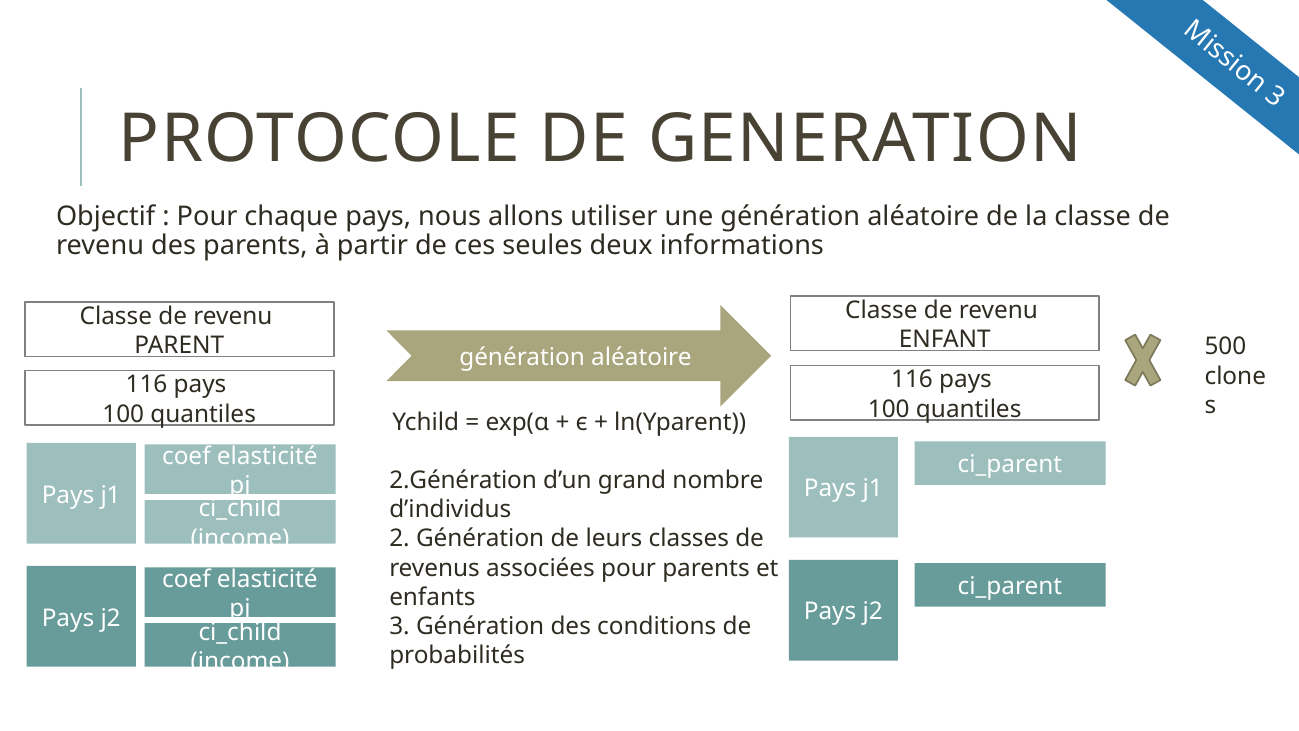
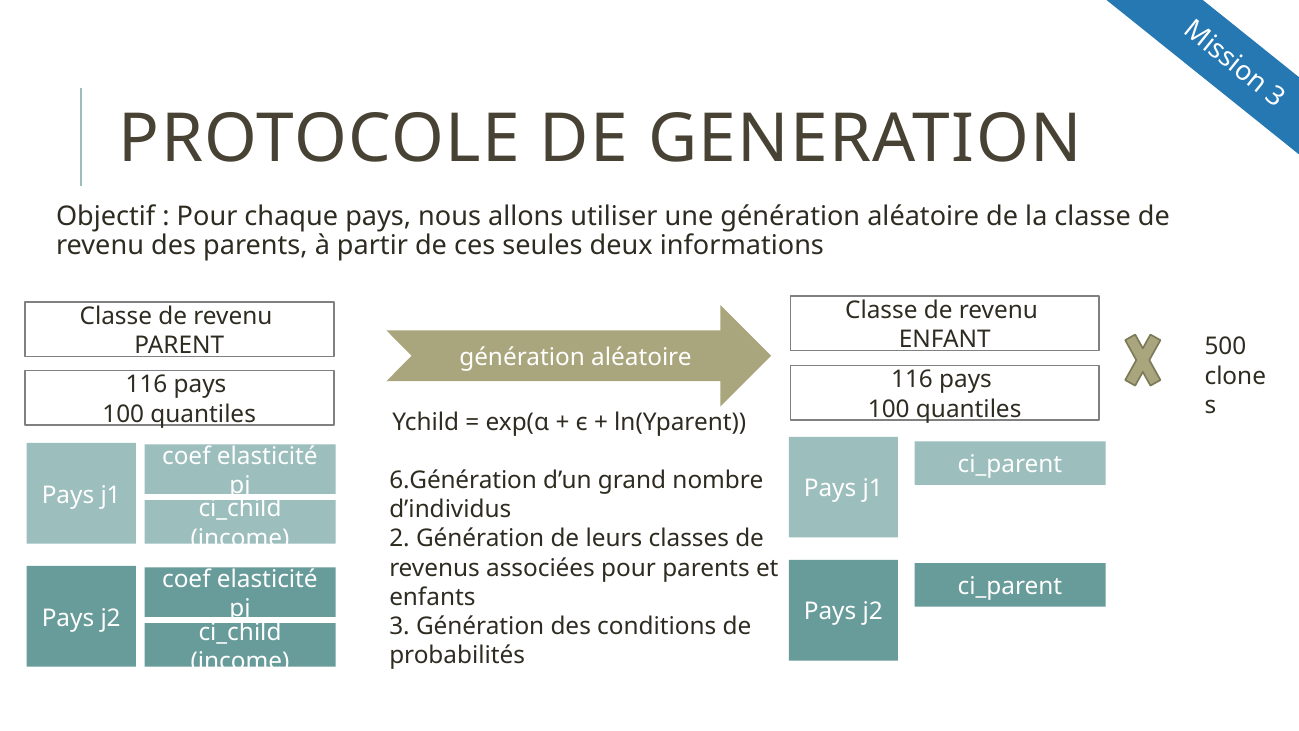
2.Génération: 2.Génération -> 6.Génération
